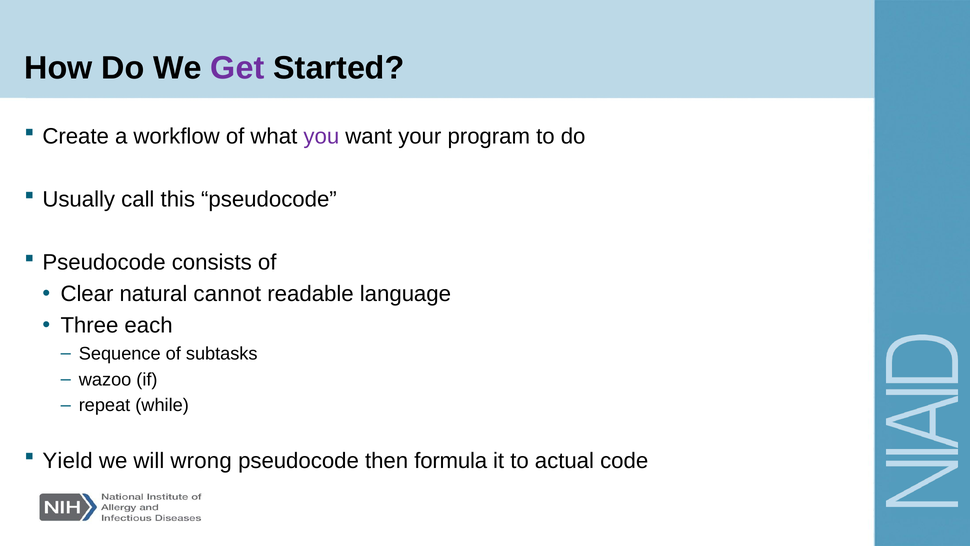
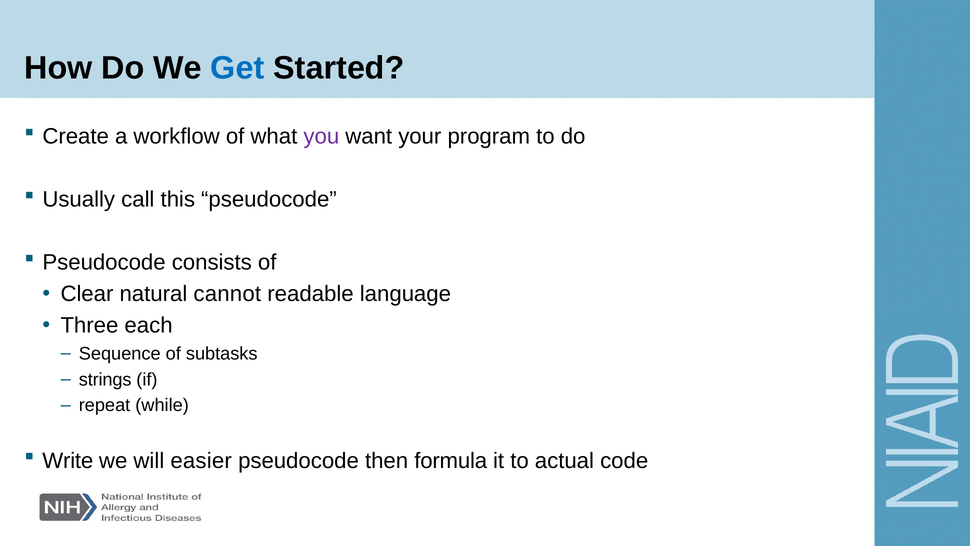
Get colour: purple -> blue
wazoo: wazoo -> strings
Yield: Yield -> Write
wrong: wrong -> easier
